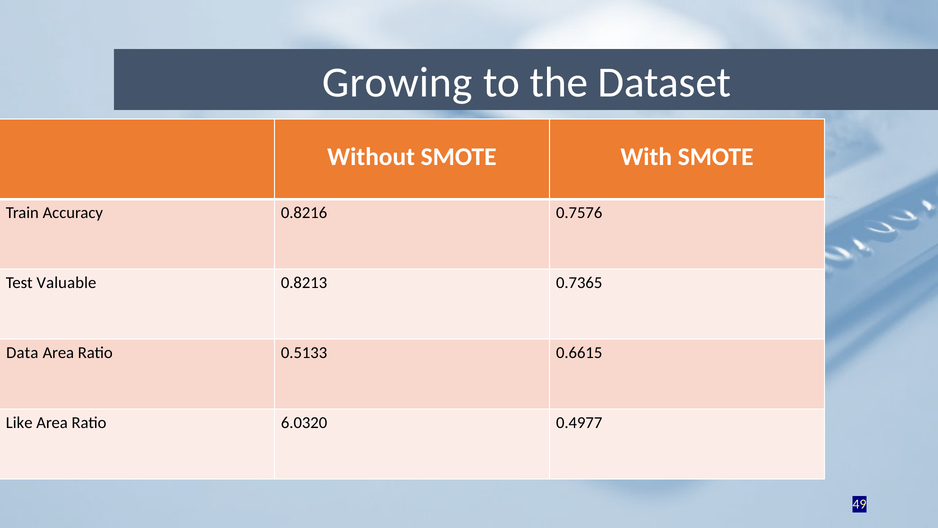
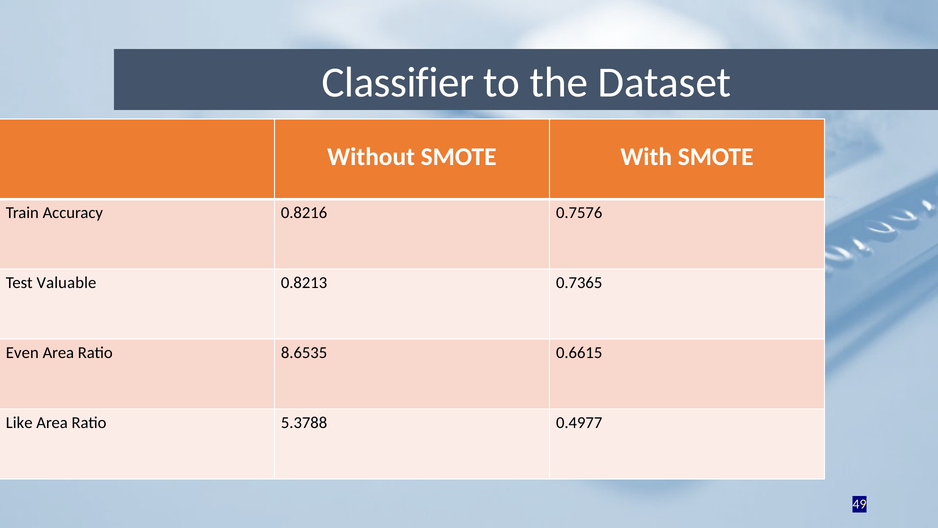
Growing: Growing -> Classifier
Data: Data -> Even
0.5133: 0.5133 -> 8.6535
6.0320: 6.0320 -> 5.3788
